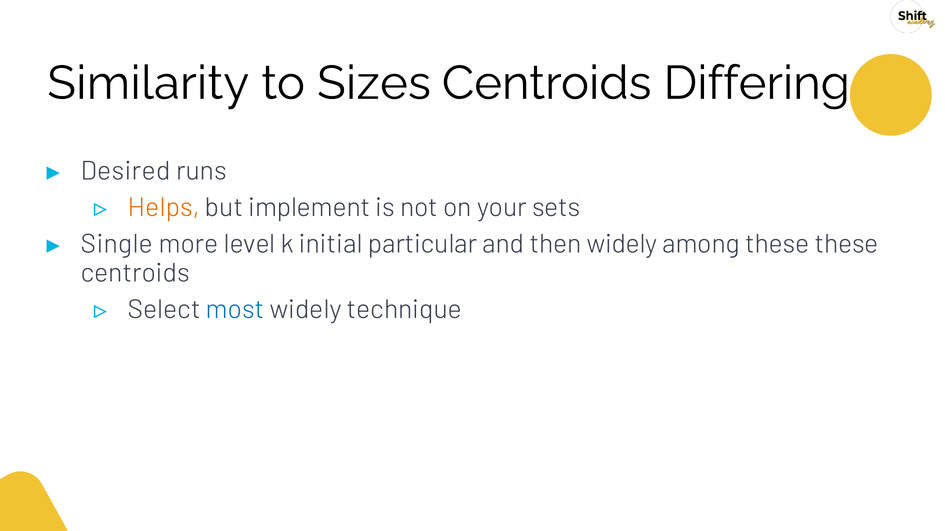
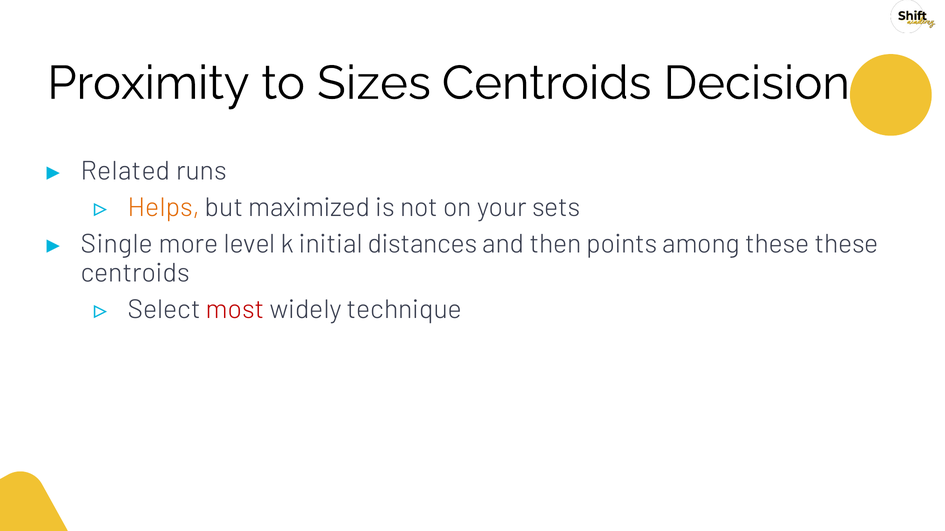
Similarity: Similarity -> Proximity
Differing: Differing -> Decision
Desired: Desired -> Related
implement: implement -> maximized
particular: particular -> distances
then widely: widely -> points
most colour: blue -> red
